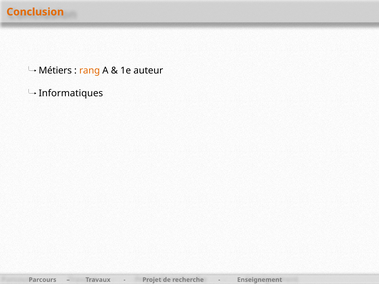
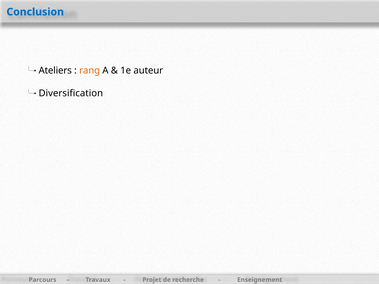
Conclusion colour: orange -> blue
Métiers: Métiers -> Ateliers
Informatiques: Informatiques -> Diversification
